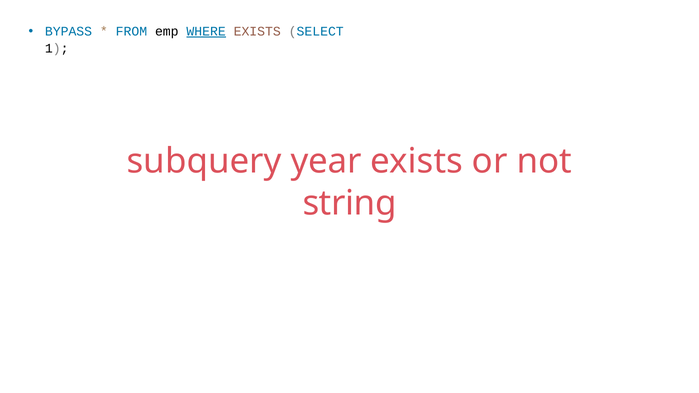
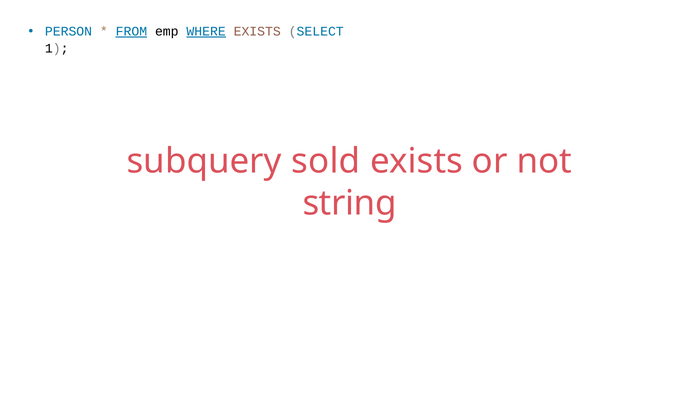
BYPASS: BYPASS -> PERSON
FROM underline: none -> present
year: year -> sold
